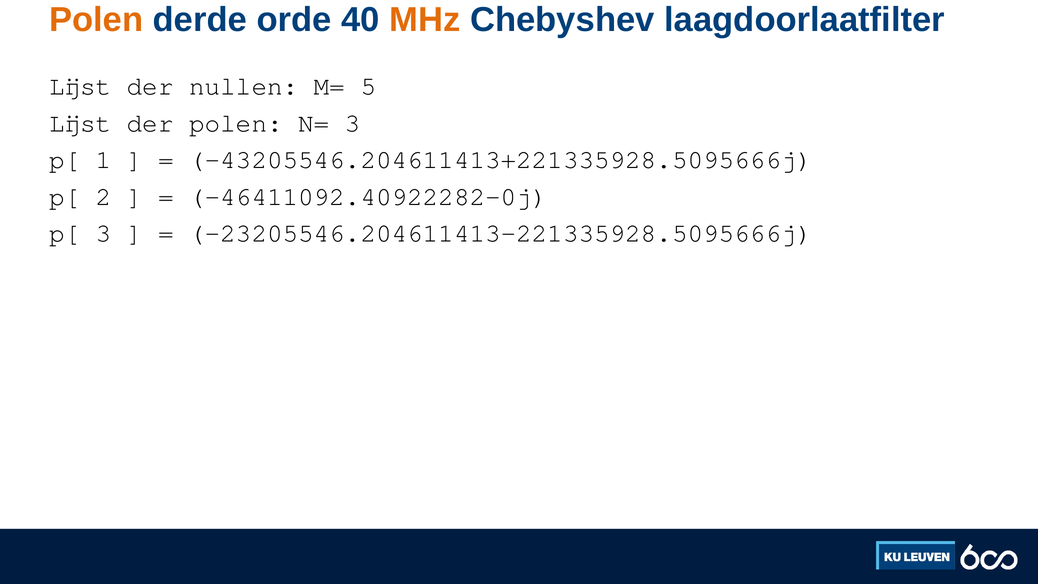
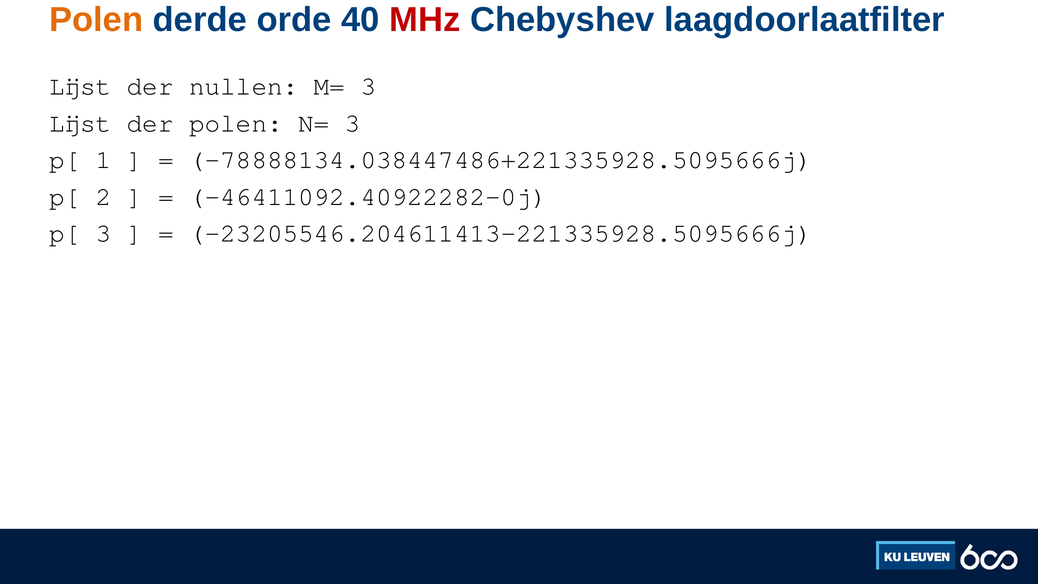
MHz colour: orange -> red
M= 5: 5 -> 3
-43205546.204611413+221335928.5095666j: -43205546.204611413+221335928.5095666j -> -78888134.038447486+221335928.5095666j
